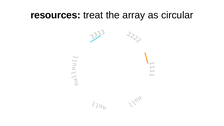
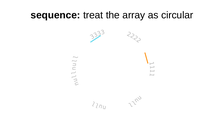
resources: resources -> sequence
